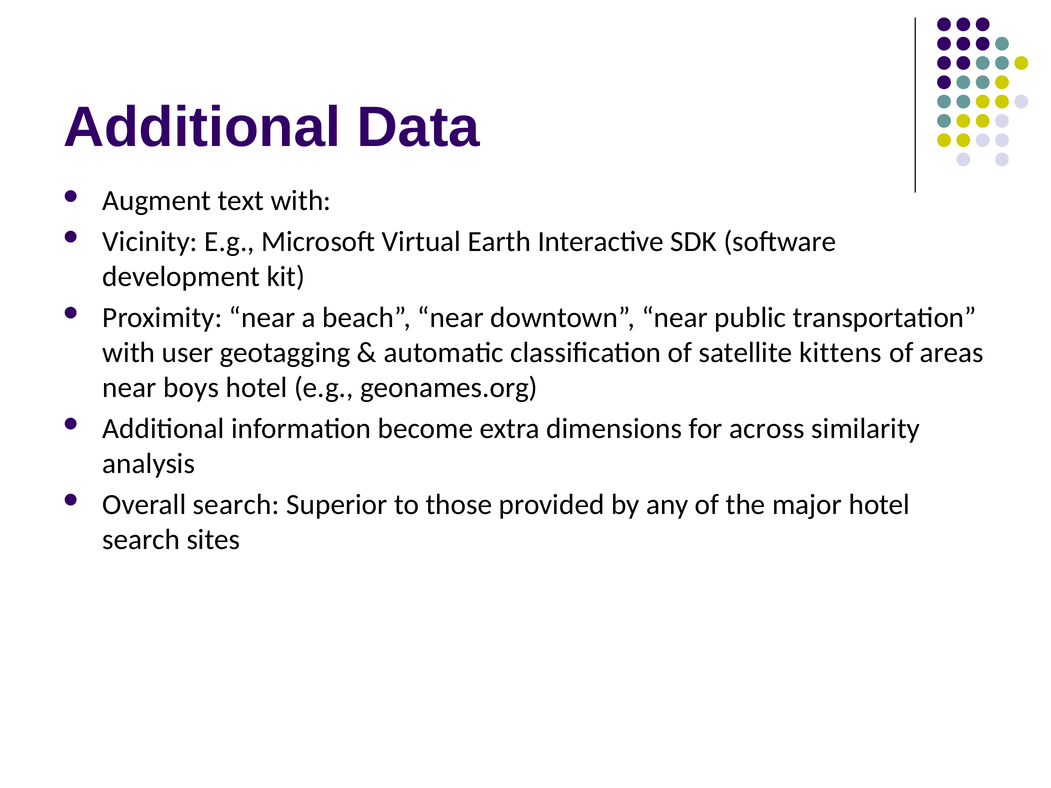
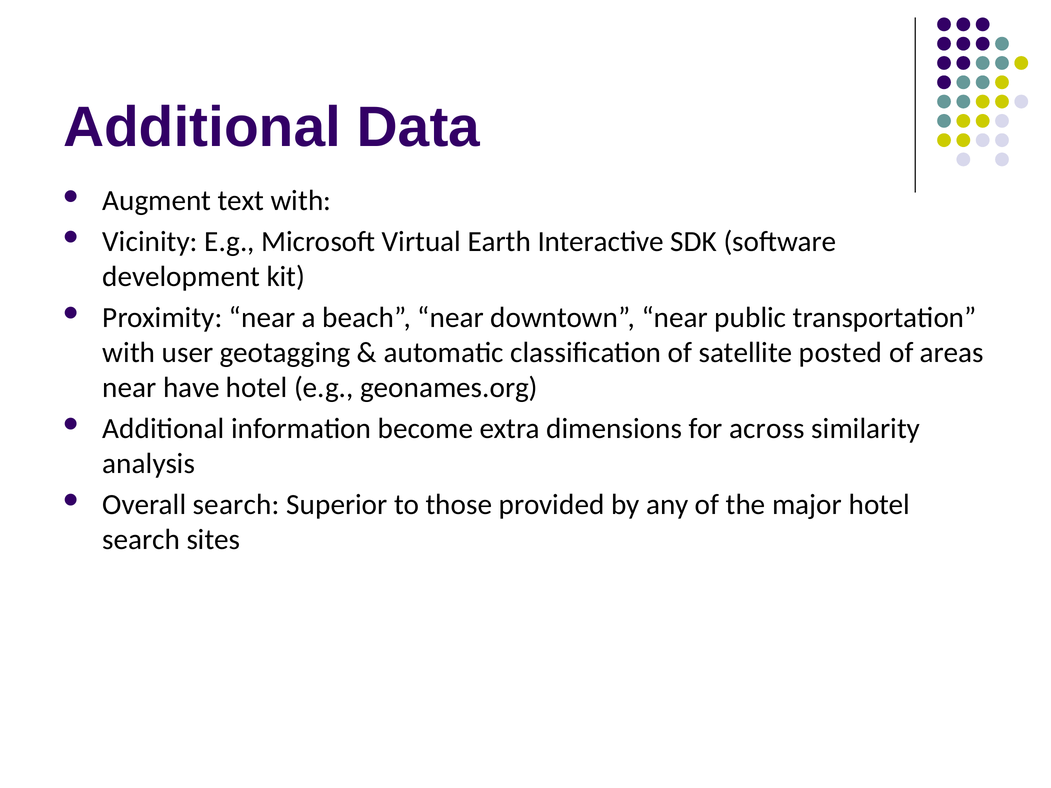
kittens: kittens -> posted
boys: boys -> have
